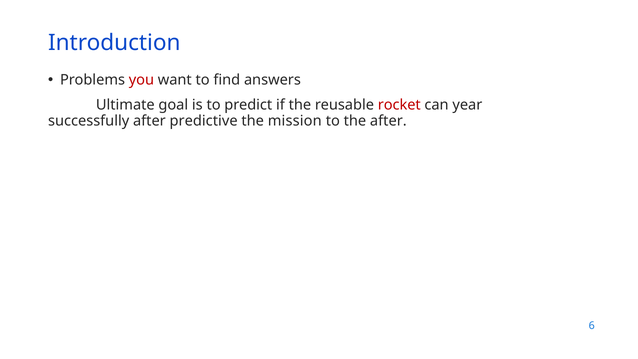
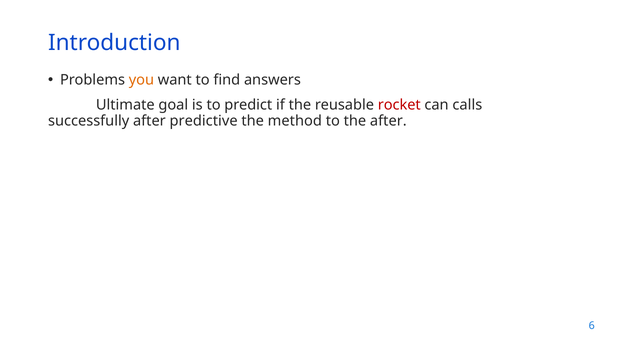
you colour: red -> orange
year: year -> calls
mission: mission -> method
